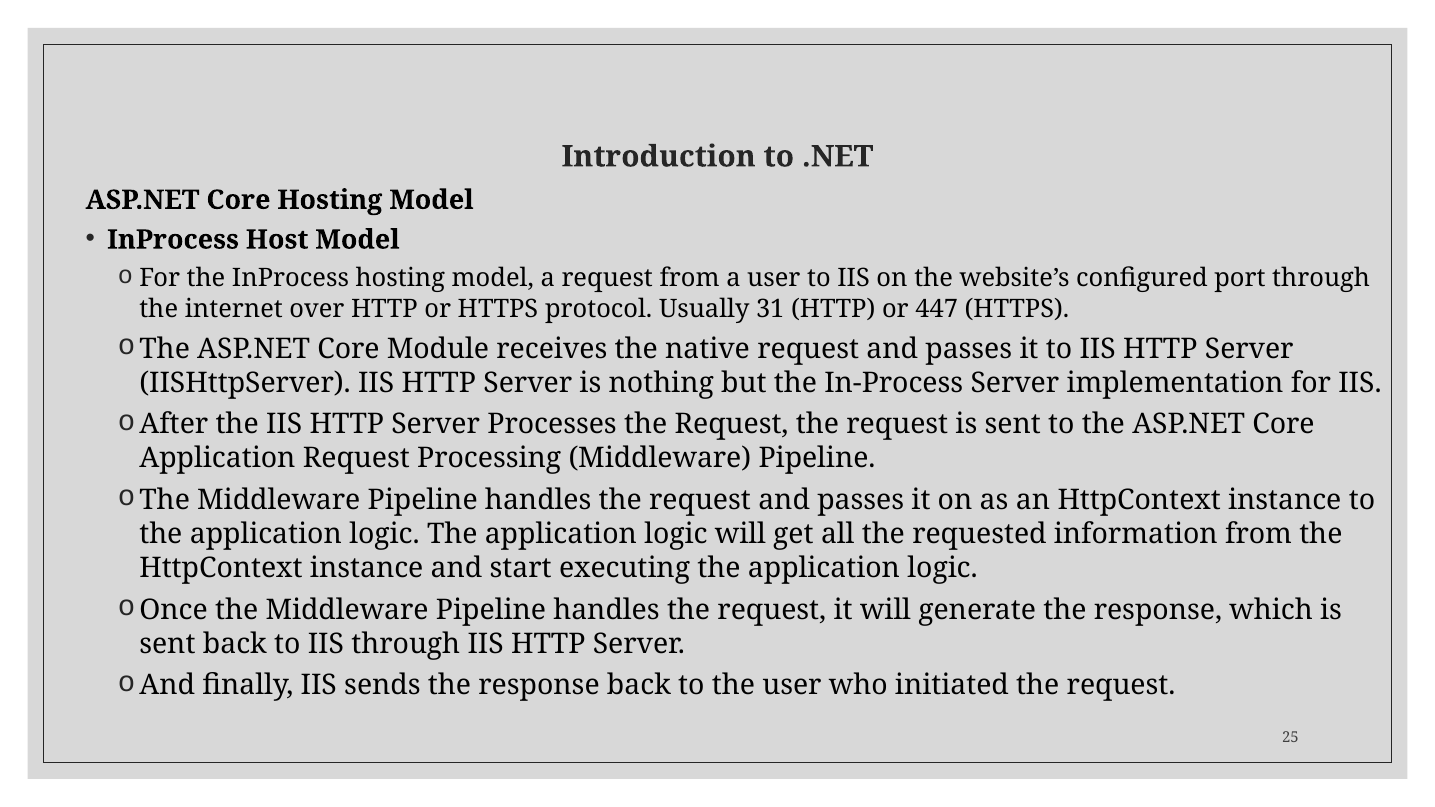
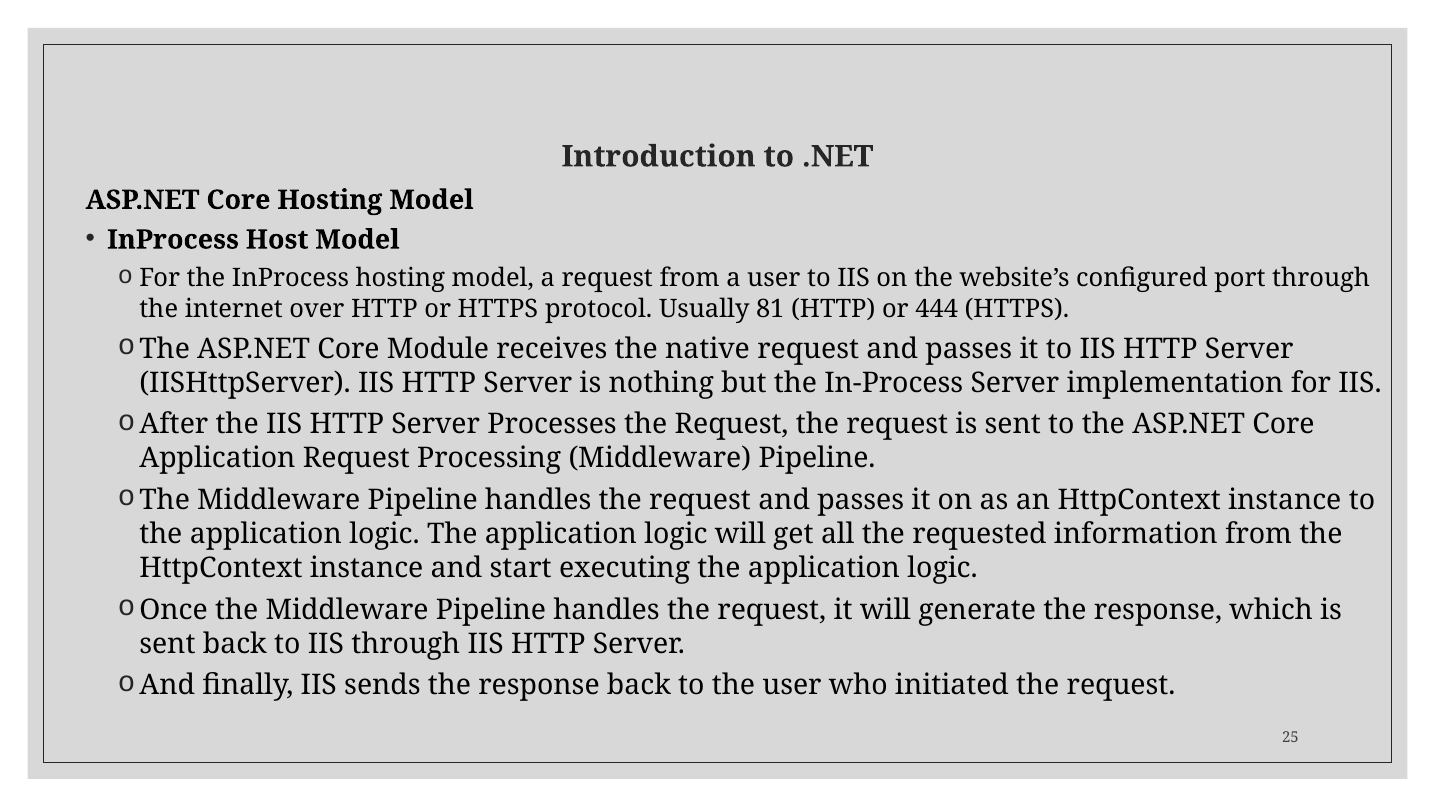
31: 31 -> 81
447: 447 -> 444
